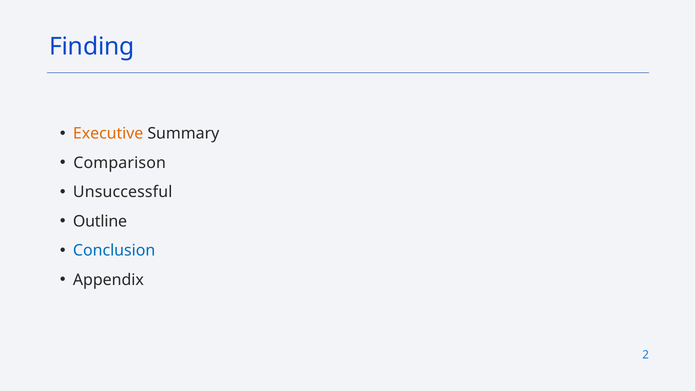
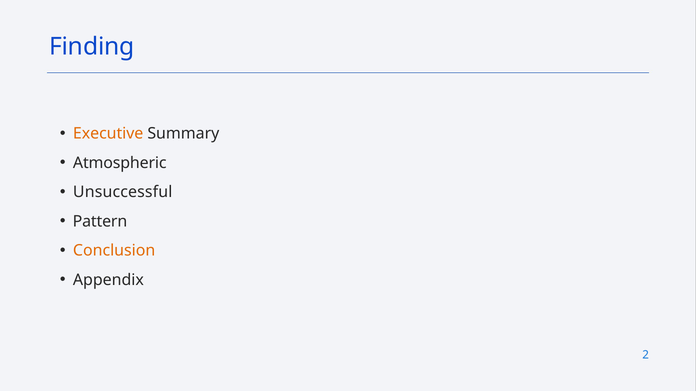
Comparison: Comparison -> Atmospheric
Outline: Outline -> Pattern
Conclusion colour: blue -> orange
